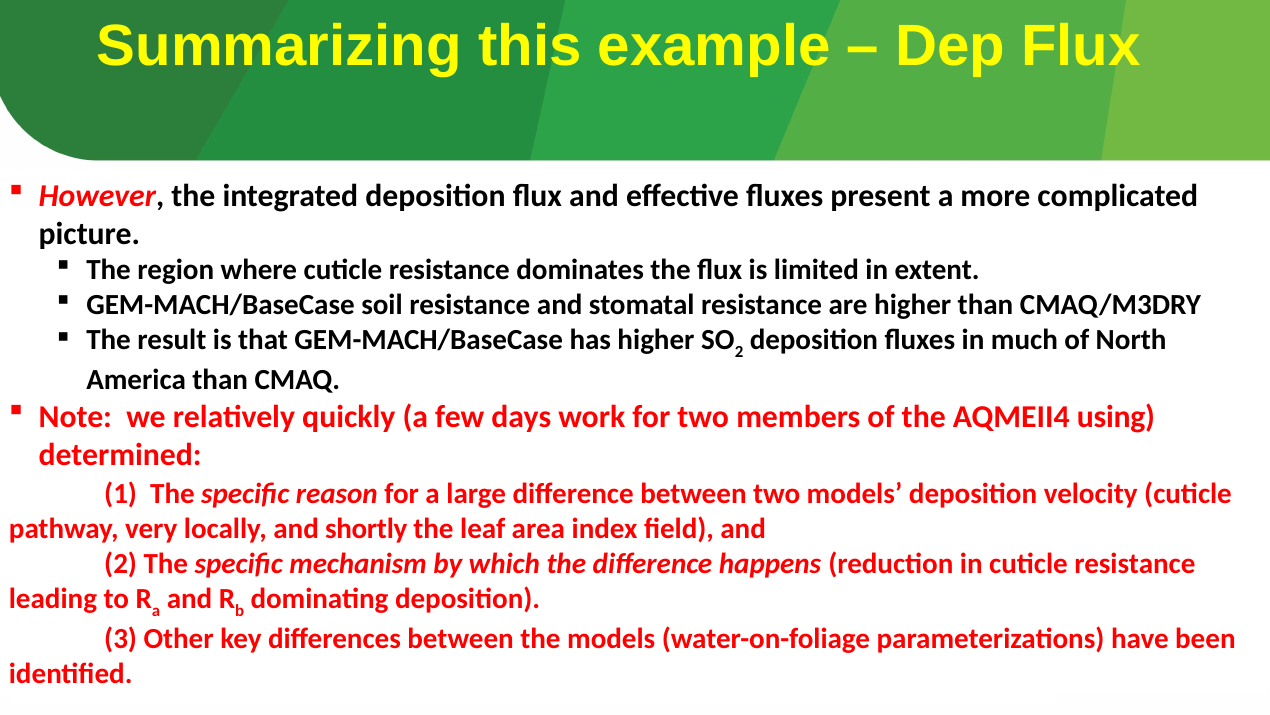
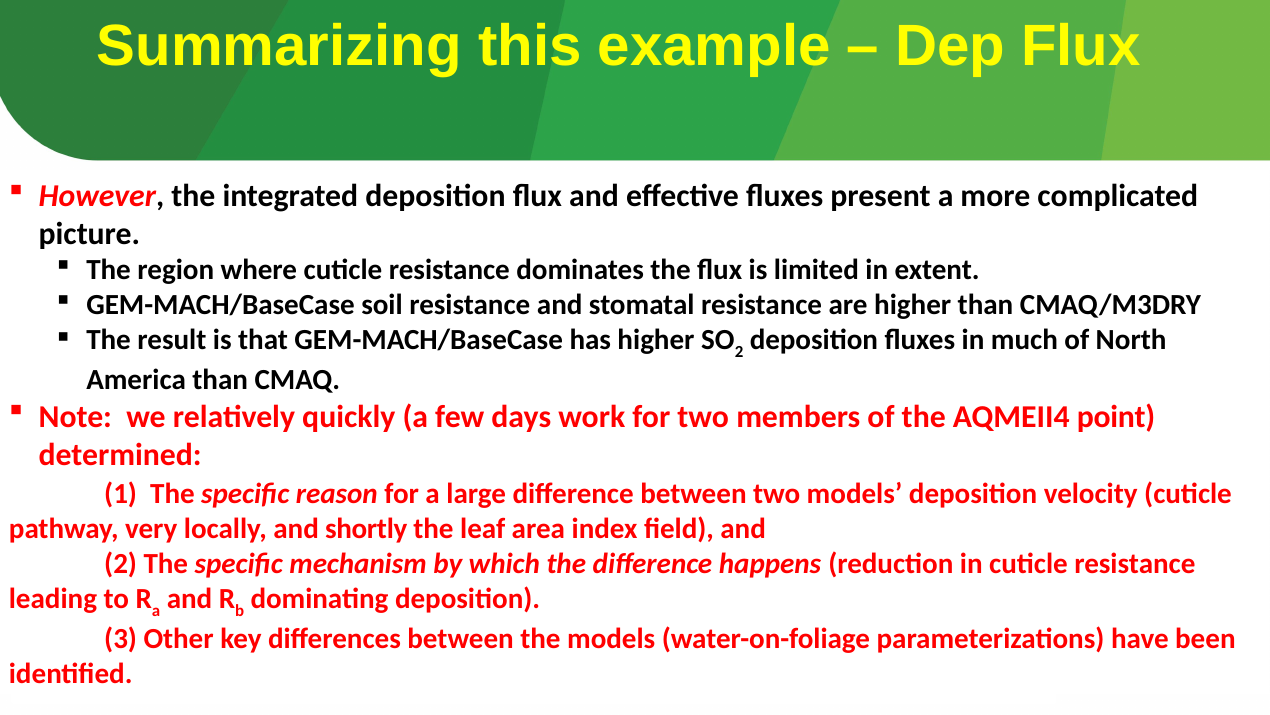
using: using -> point
